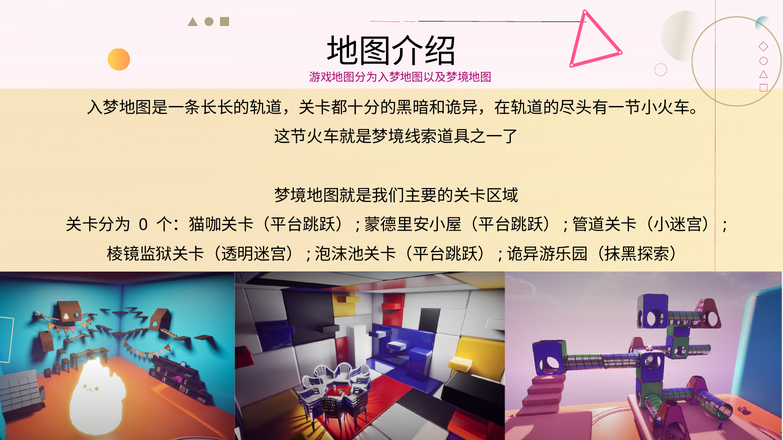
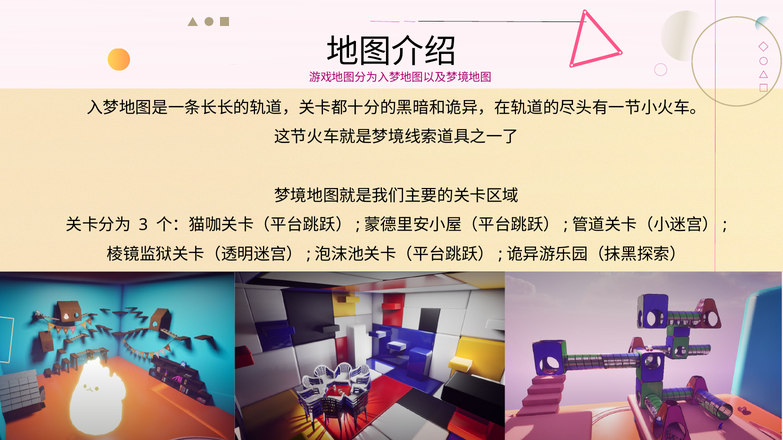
0: 0 -> 3
